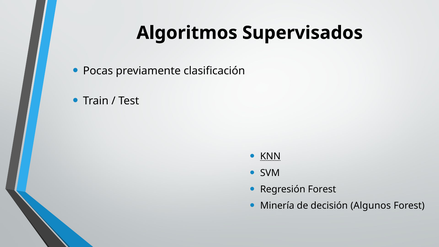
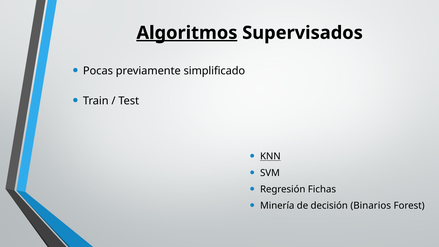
Algoritmos underline: none -> present
clasificación: clasificación -> simplificado
Regresión Forest: Forest -> Fichas
Algunos: Algunos -> Binarios
